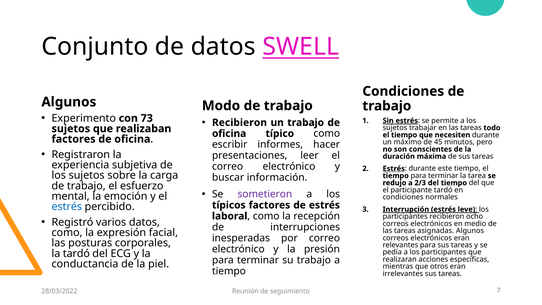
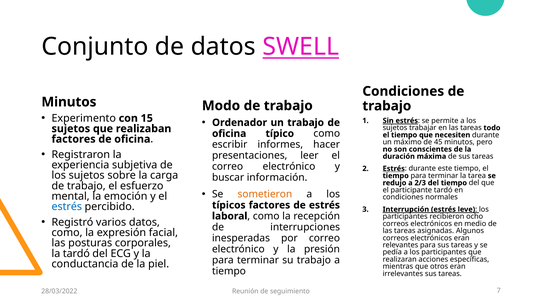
Algunos at (69, 102): Algunos -> Minutos
73: 73 -> 15
Recibieron at (239, 123): Recibieron -> Ordenador
sometieron colour: purple -> orange
